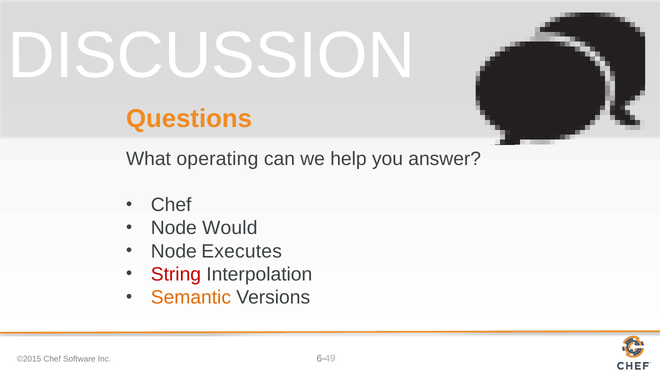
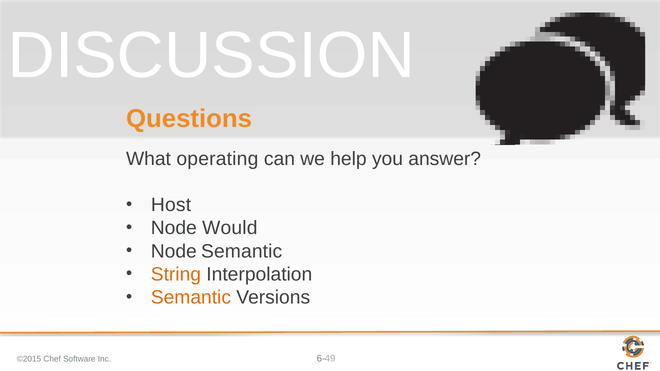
Chef at (171, 205): Chef -> Host
Node Executes: Executes -> Semantic
String colour: red -> orange
